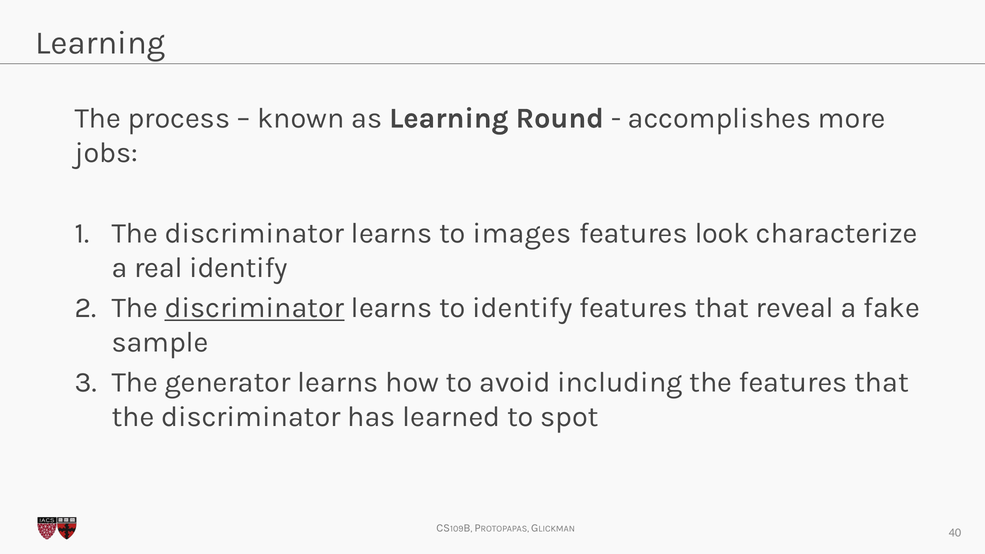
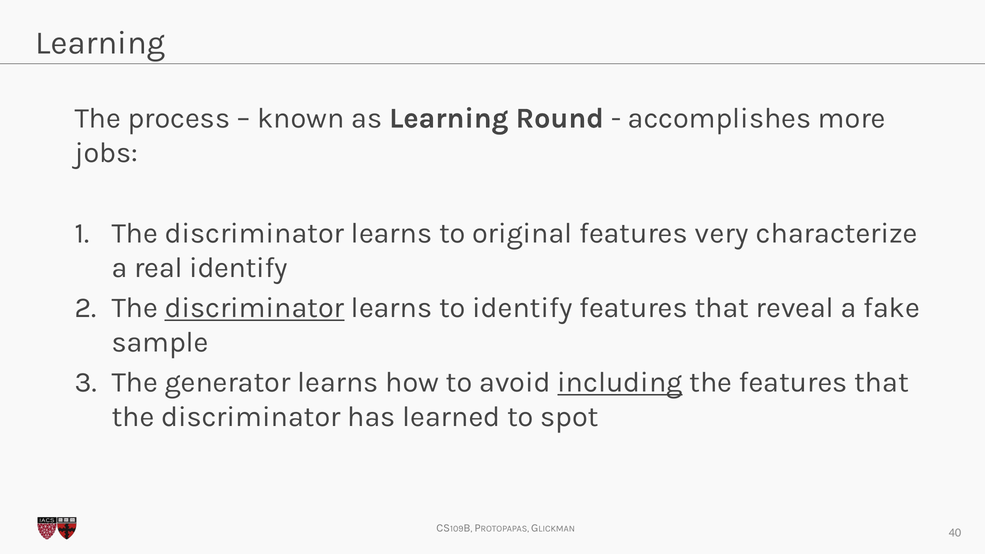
images: images -> original
look: look -> very
including underline: none -> present
